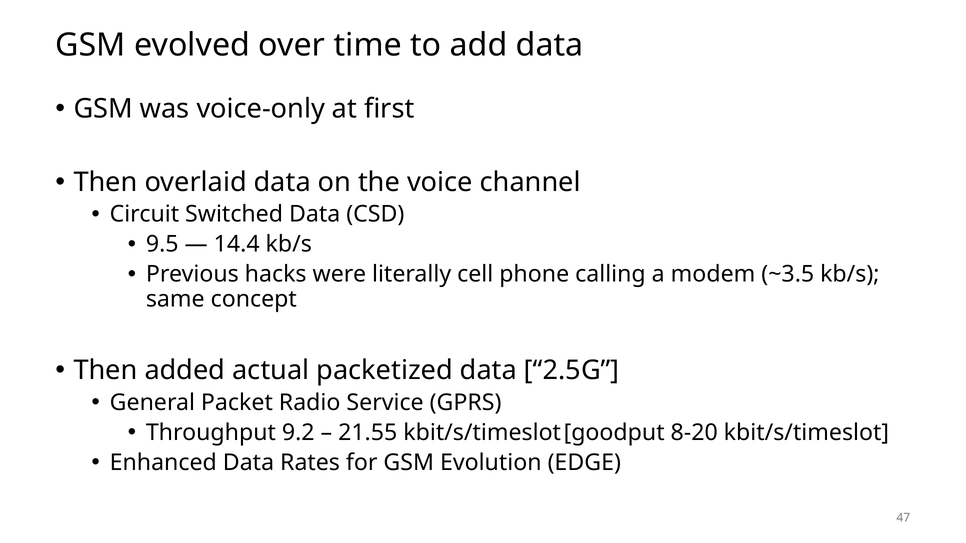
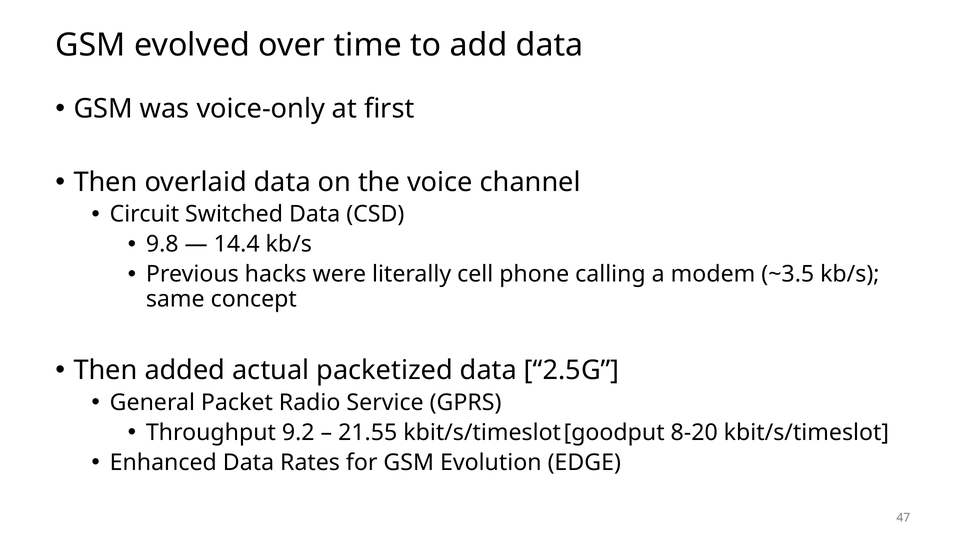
9.5: 9.5 -> 9.8
